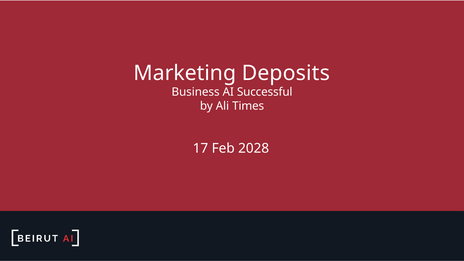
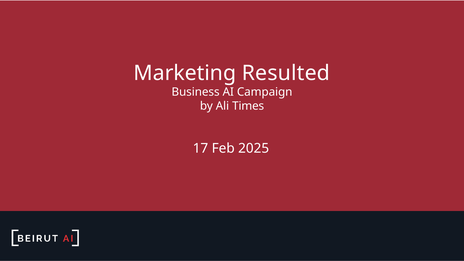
Deposits: Deposits -> Resulted
Successful: Successful -> Campaign
2028: 2028 -> 2025
